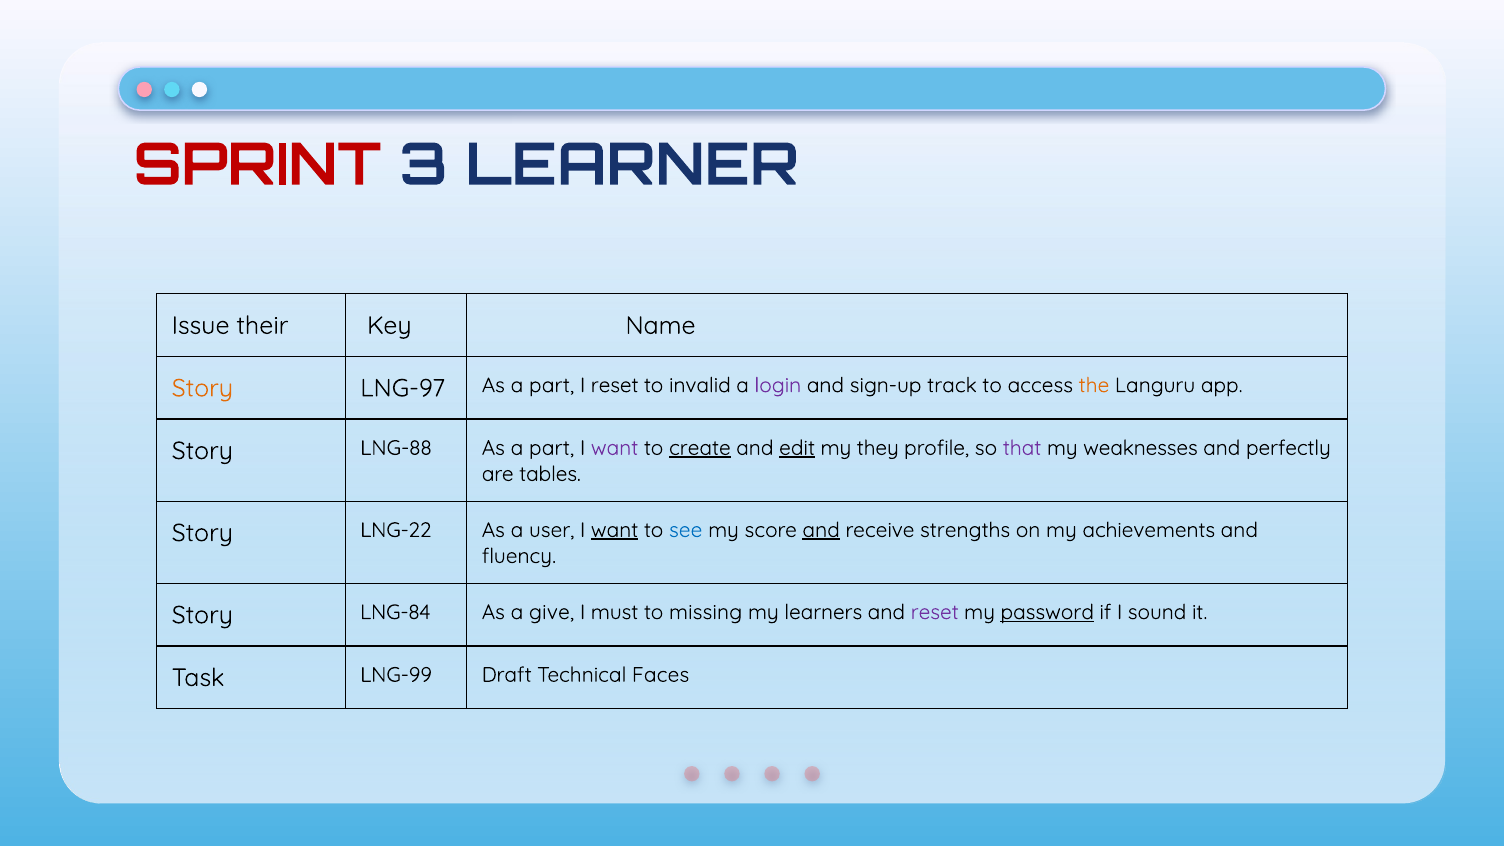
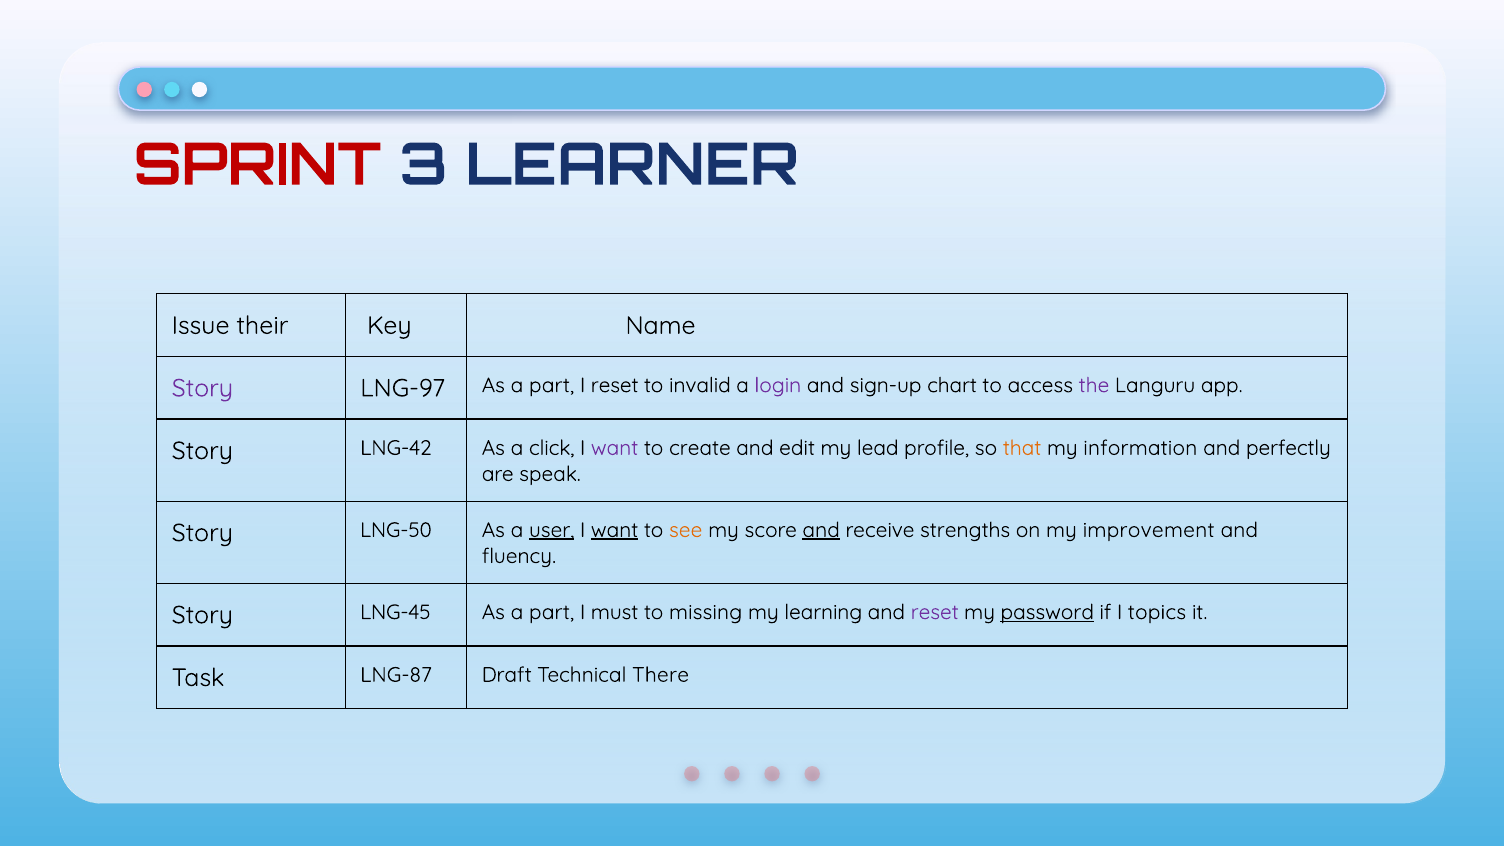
Story at (202, 388) colour: orange -> purple
track: track -> chart
the colour: orange -> purple
LNG-88: LNG-88 -> LNG-42
part at (552, 448): part -> click
create underline: present -> none
edit underline: present -> none
they: they -> lead
that colour: purple -> orange
weaknesses: weaknesses -> information
tables: tables -> speak
LNG-22: LNG-22 -> LNG-50
user underline: none -> present
see colour: blue -> orange
achievements: achievements -> improvement
LNG-84: LNG-84 -> LNG-45
give at (551, 612): give -> part
learners: learners -> learning
sound: sound -> topics
LNG-99: LNG-99 -> LNG-87
Faces: Faces -> There
